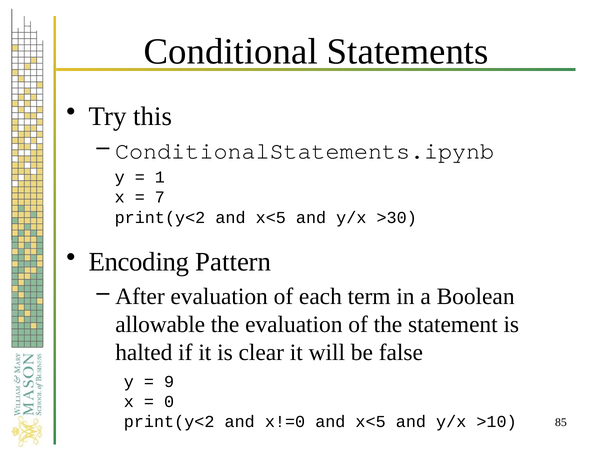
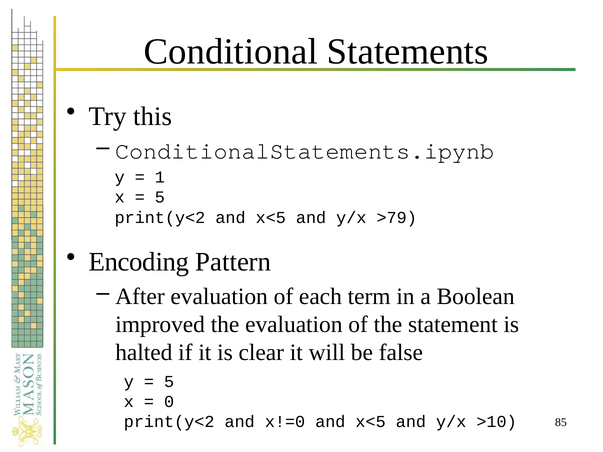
7 at (160, 197): 7 -> 5
>30: >30 -> >79
allowable: allowable -> improved
9 at (169, 382): 9 -> 5
